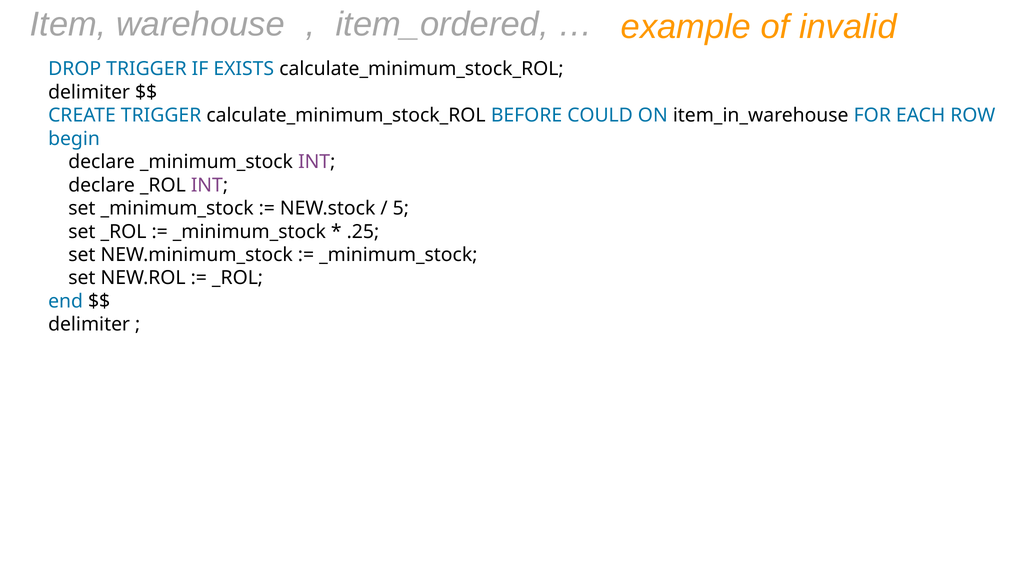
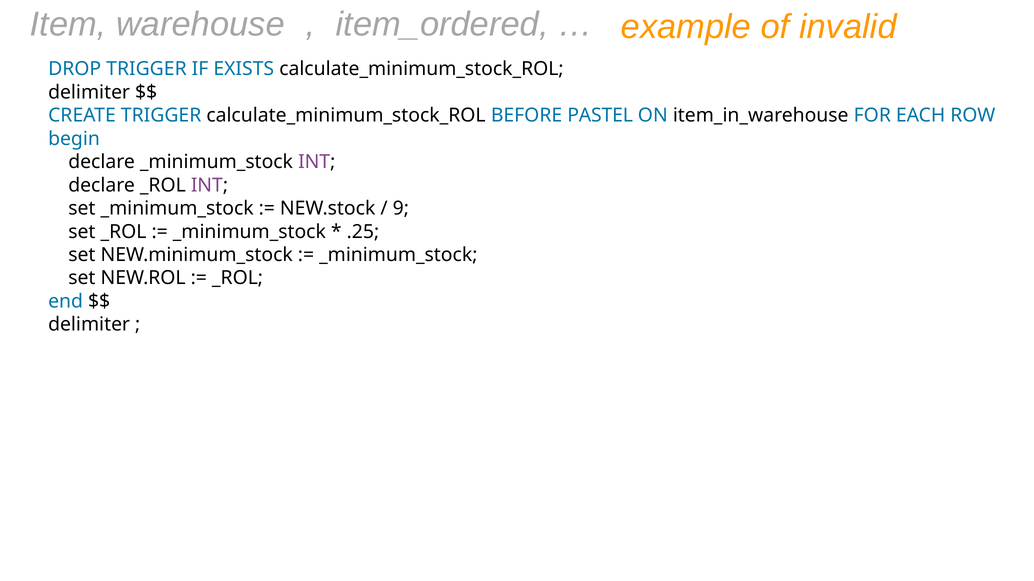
COULD: COULD -> PASTEL
5: 5 -> 9
